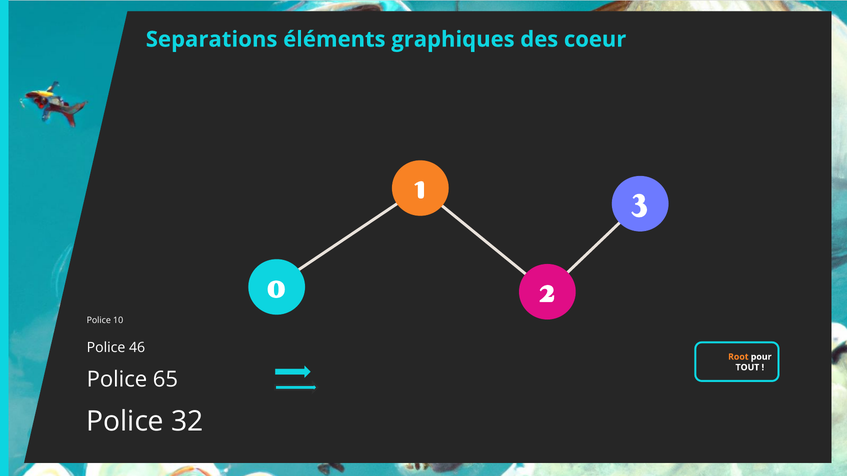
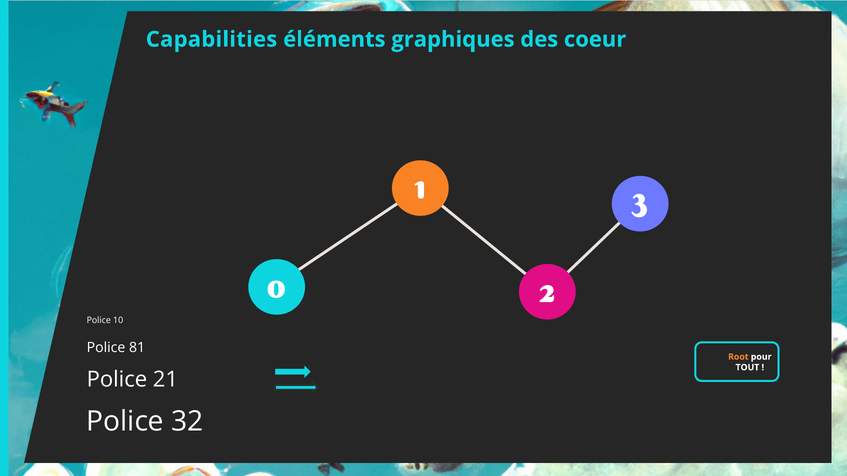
Separations: Separations -> Capabilities
46: 46 -> 81
65: 65 -> 21
